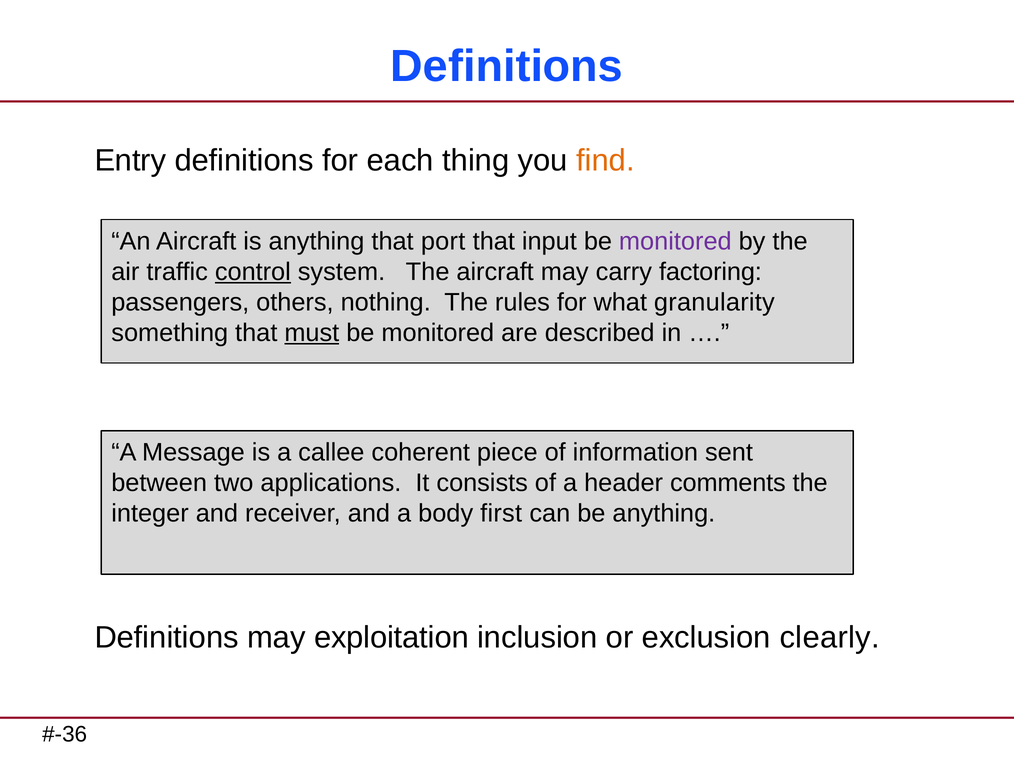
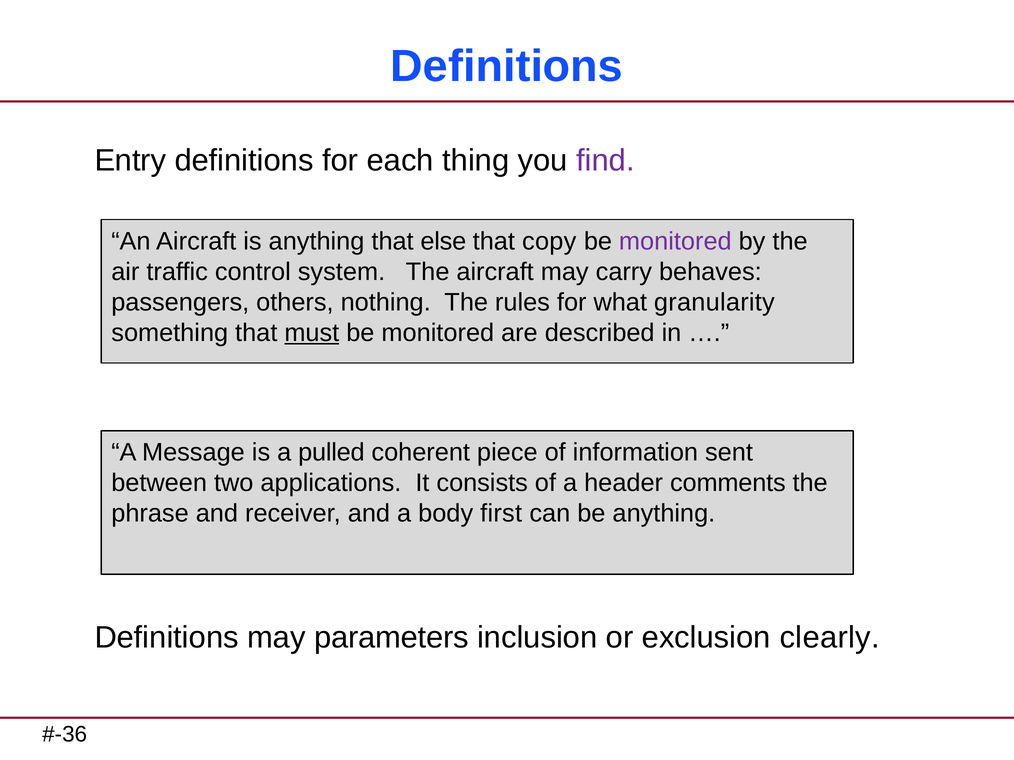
find colour: orange -> purple
port: port -> else
input: input -> copy
control underline: present -> none
factoring: factoring -> behaves
callee: callee -> pulled
integer: integer -> phrase
exploitation: exploitation -> parameters
